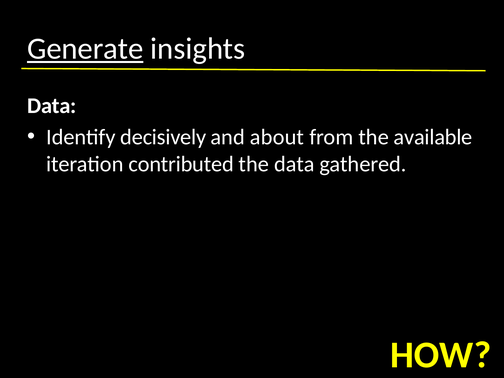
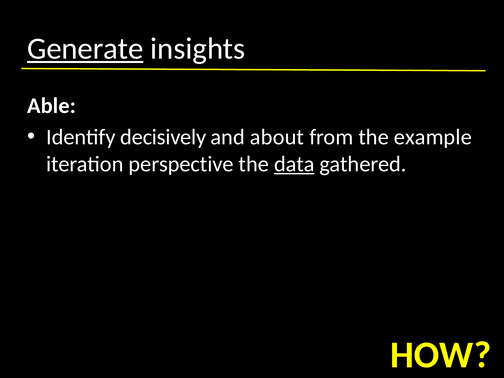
Data at (52, 106): Data -> Able
available: available -> example
contributed: contributed -> perspective
data at (294, 164) underline: none -> present
